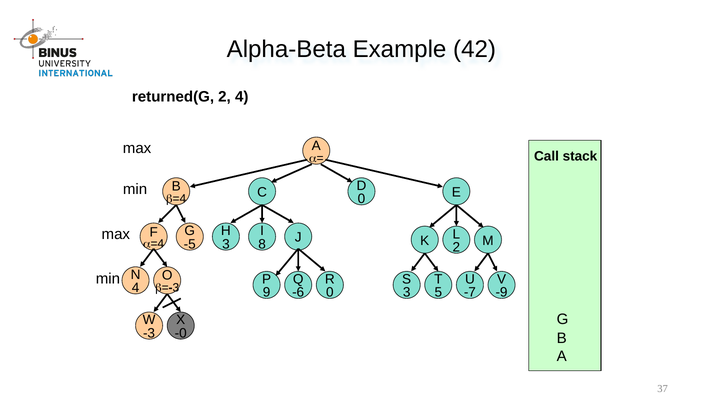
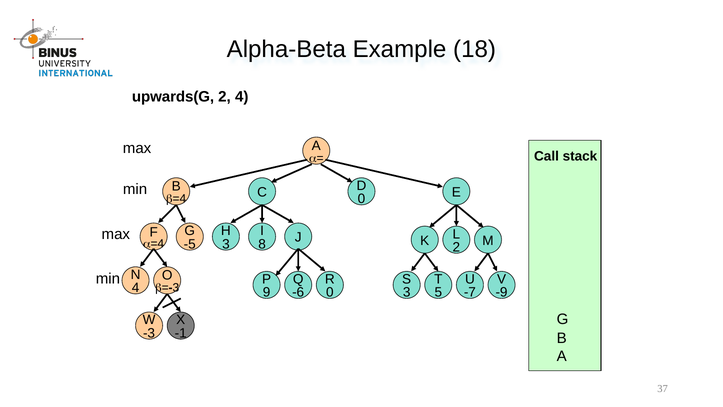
42: 42 -> 18
returned(G: returned(G -> upwards(G
-0: -0 -> -1
